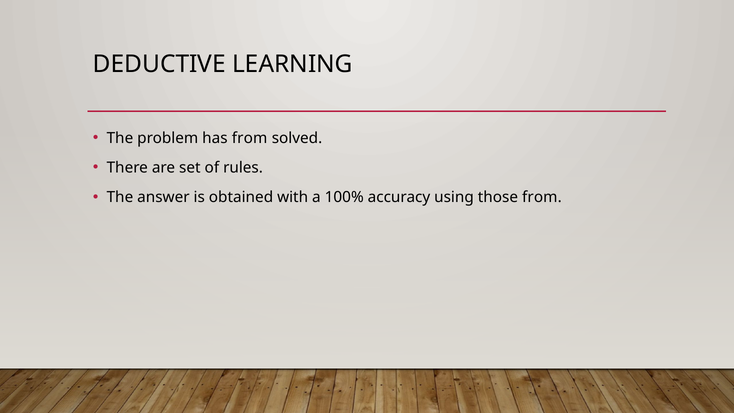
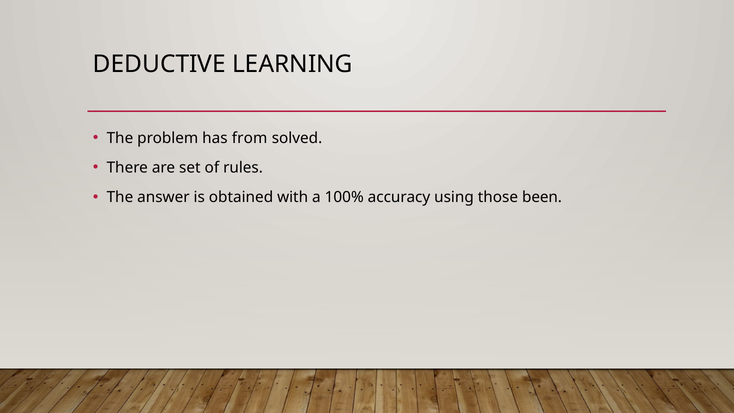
those from: from -> been
